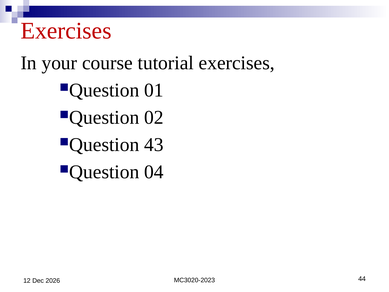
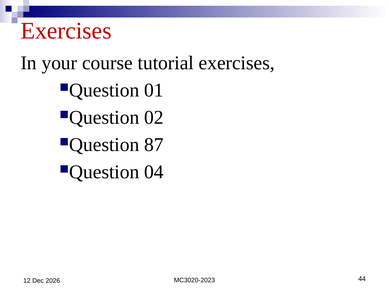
43: 43 -> 87
